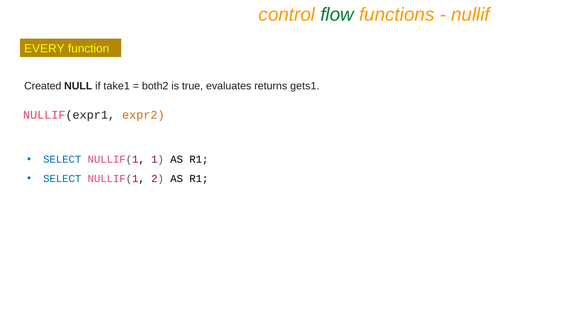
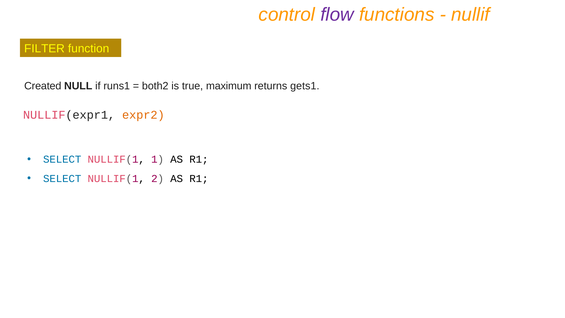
flow colour: green -> purple
EVERY: EVERY -> FILTER
take1: take1 -> runs1
evaluates: evaluates -> maximum
